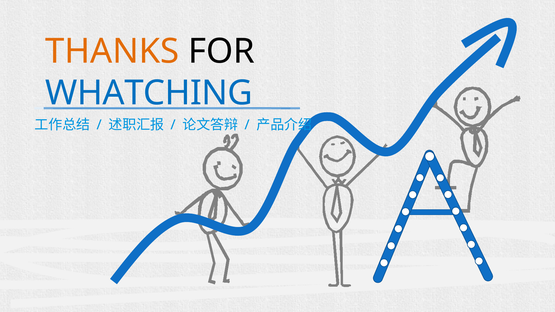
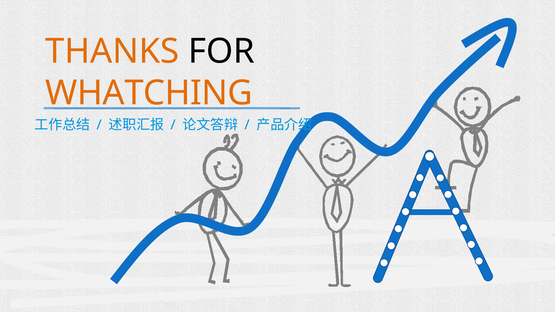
WHATCHING colour: blue -> orange
